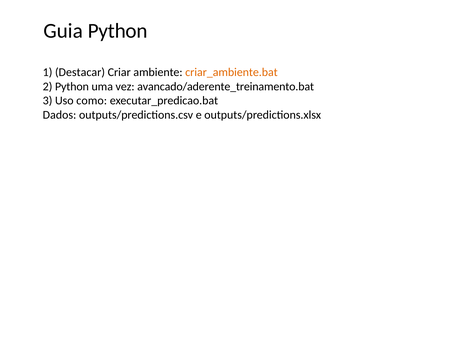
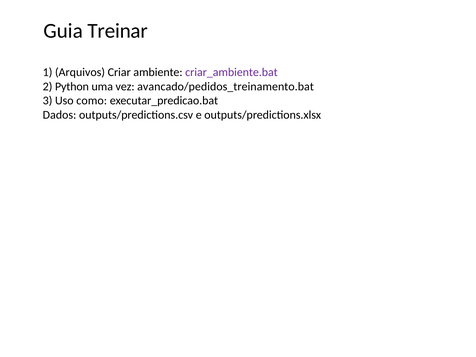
Guia Python: Python -> Treinar
Destacar: Destacar -> Arquivos
criar_ambiente.bat colour: orange -> purple
avancado/aderente_treinamento.bat: avancado/aderente_treinamento.bat -> avancado/pedidos_treinamento.bat
